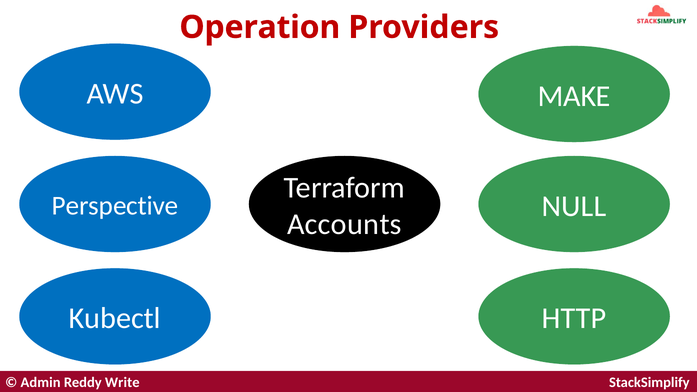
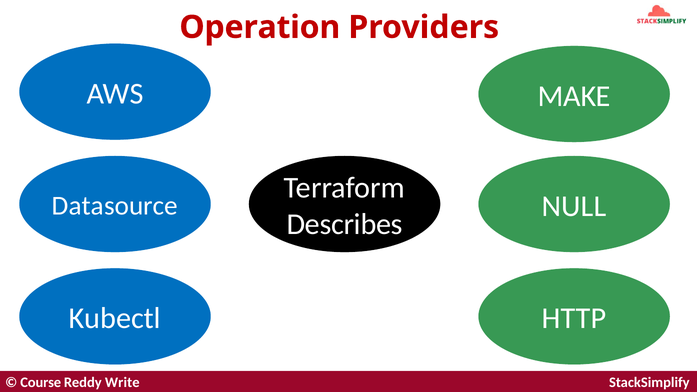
Perspective: Perspective -> Datasource
Accounts: Accounts -> Describes
Admin: Admin -> Course
